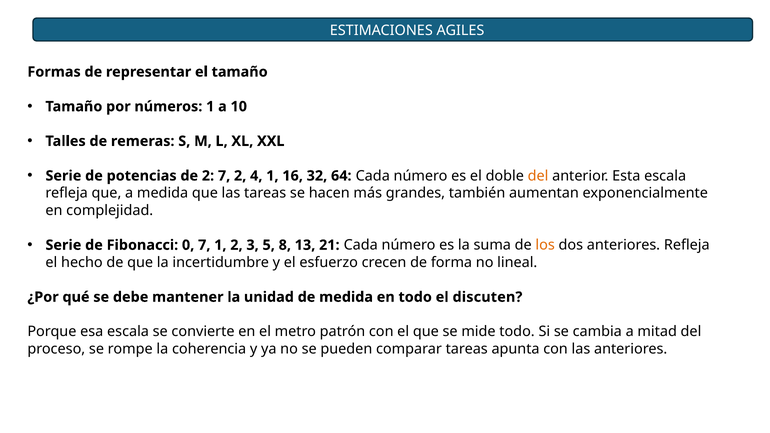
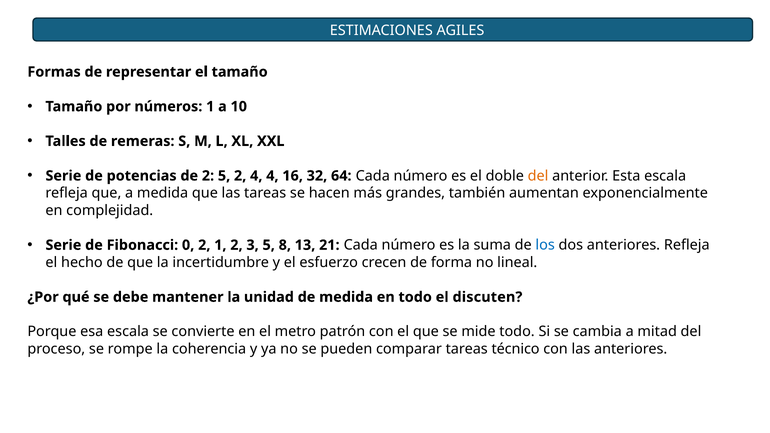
2 7: 7 -> 5
4 1: 1 -> 4
0 7: 7 -> 2
los colour: orange -> blue
apunta: apunta -> técnico
